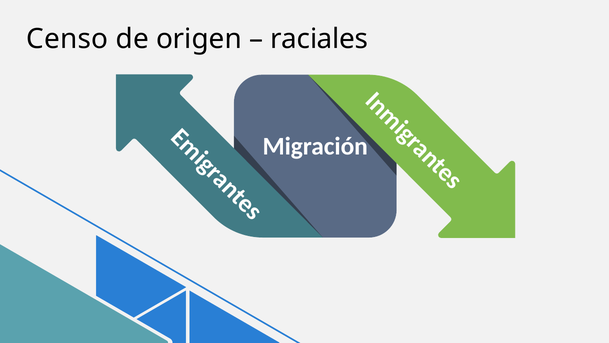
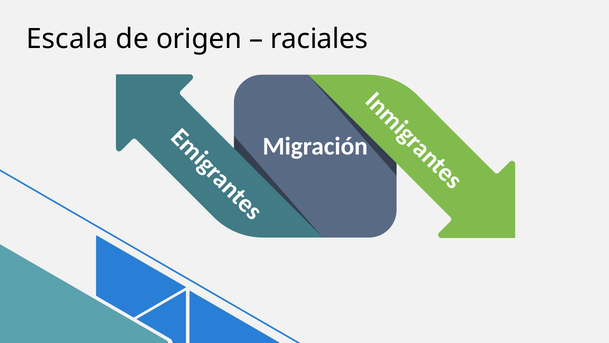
Censo: Censo -> Escala
